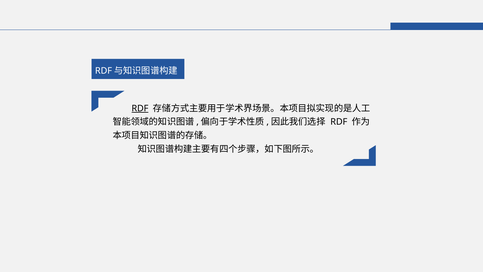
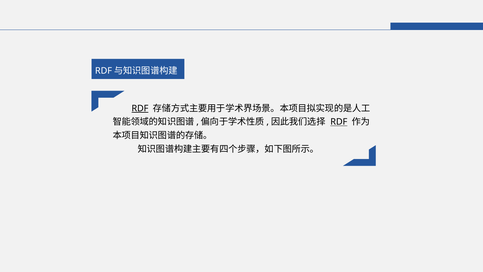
RDF at (339, 122) underline: none -> present
